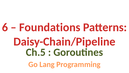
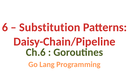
Foundations: Foundations -> Substitution
Ch.5: Ch.5 -> Ch.6
